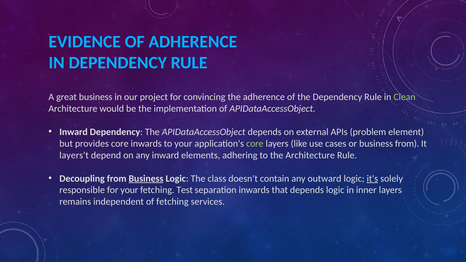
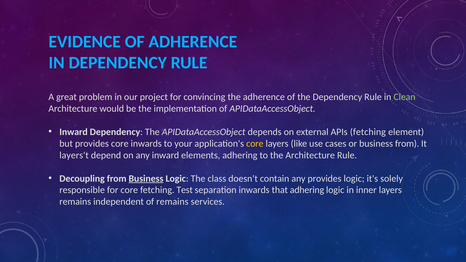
great business: business -> problem
APIs problem: problem -> fetching
core at (255, 144) colour: light green -> yellow
any outward: outward -> provides
it's underline: present -> none
for your: your -> core
that depends: depends -> adhering
of fetching: fetching -> remains
